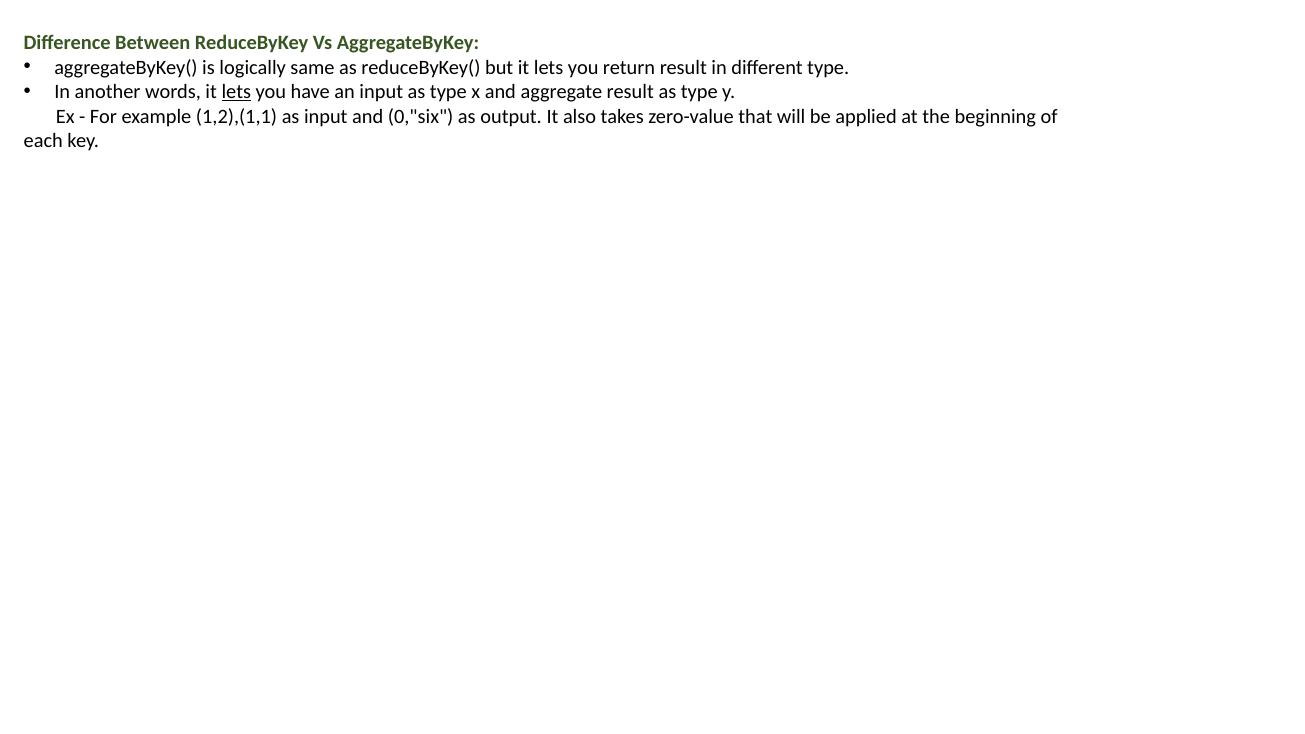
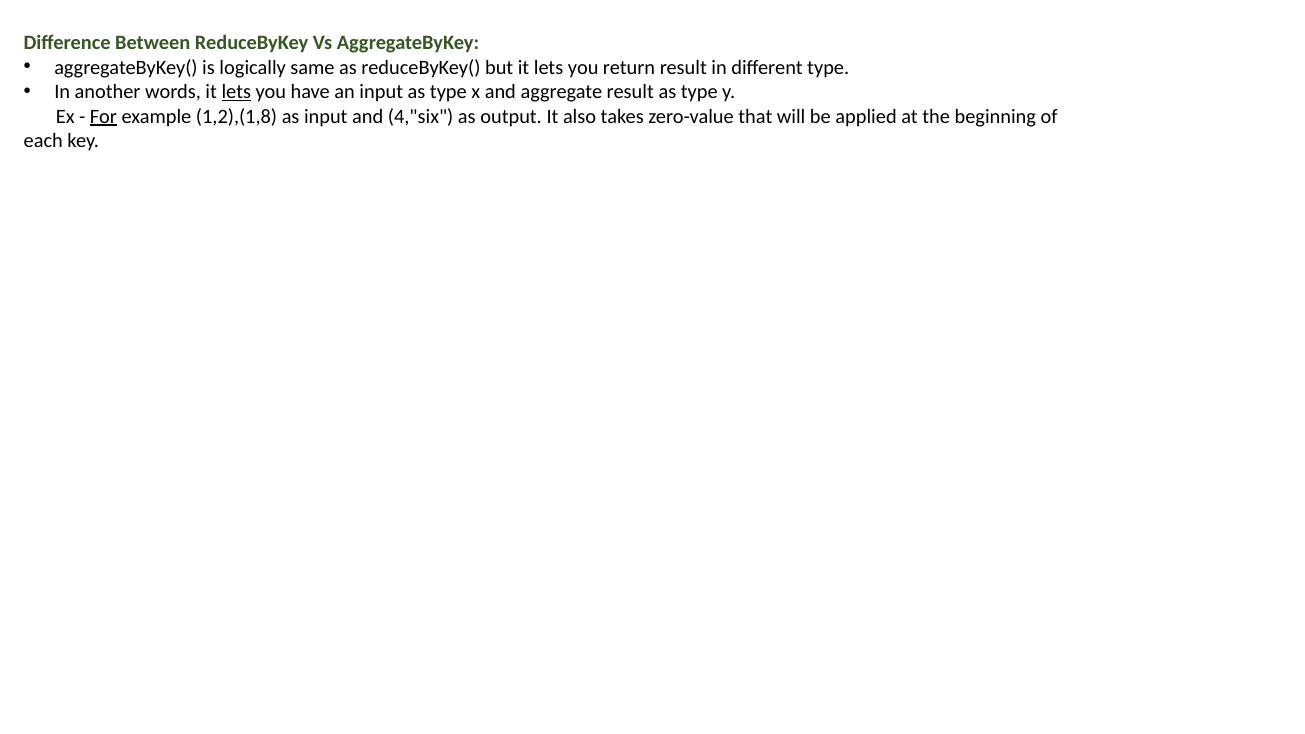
For underline: none -> present
1,2),(1,1: 1,2),(1,1 -> 1,2),(1,8
0,"six: 0,"six -> 4,"six
